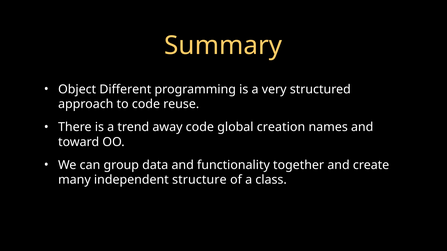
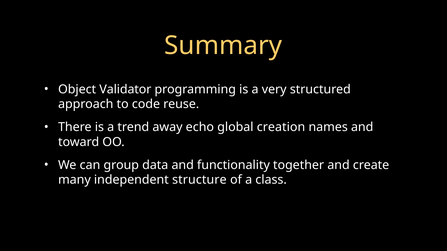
Different: Different -> Validator
away code: code -> echo
